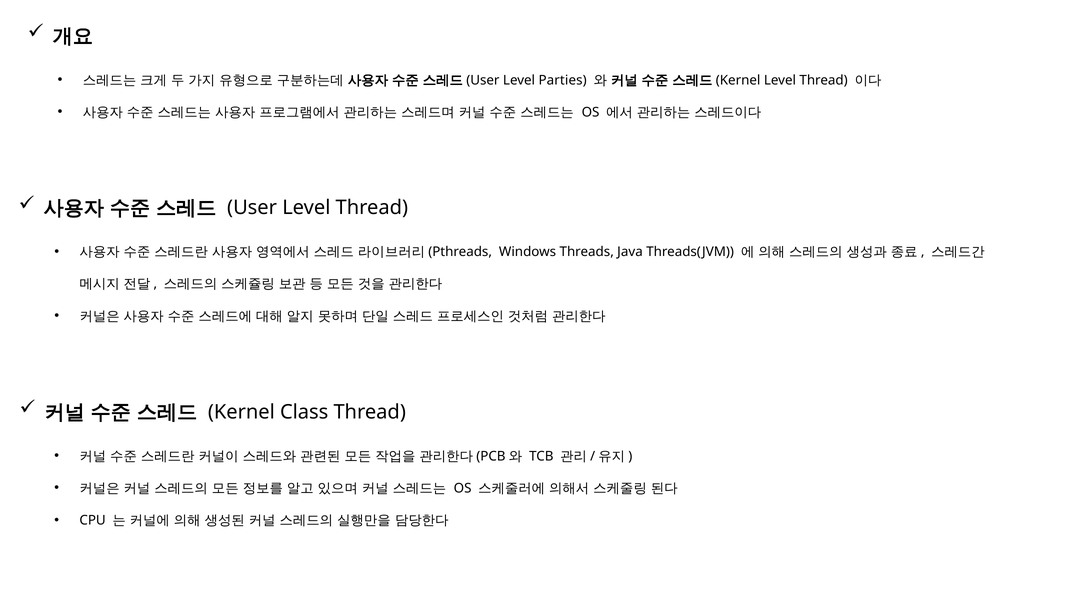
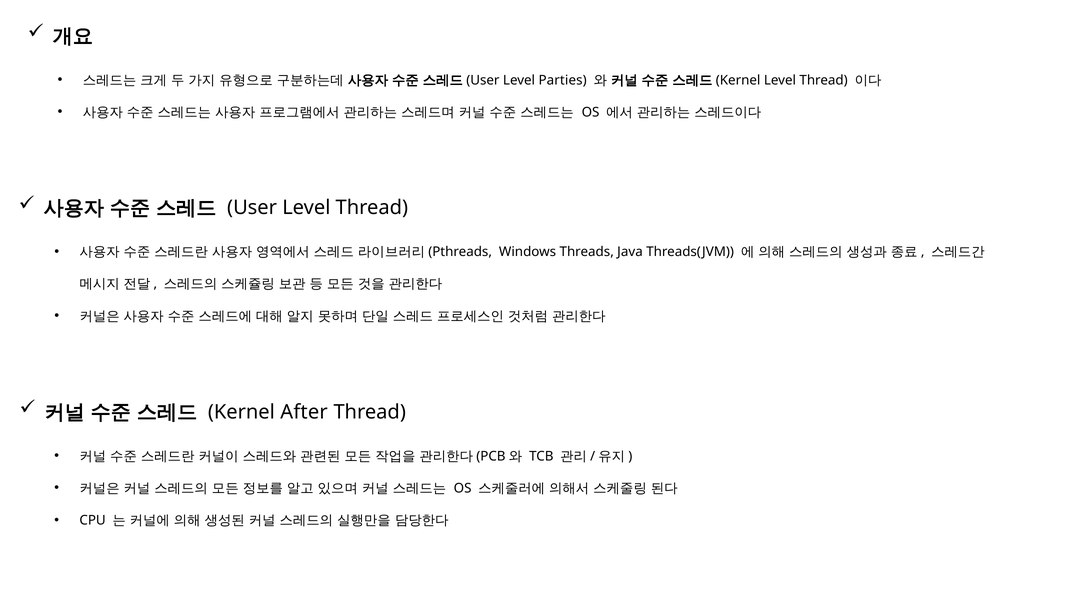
Class: Class -> After
